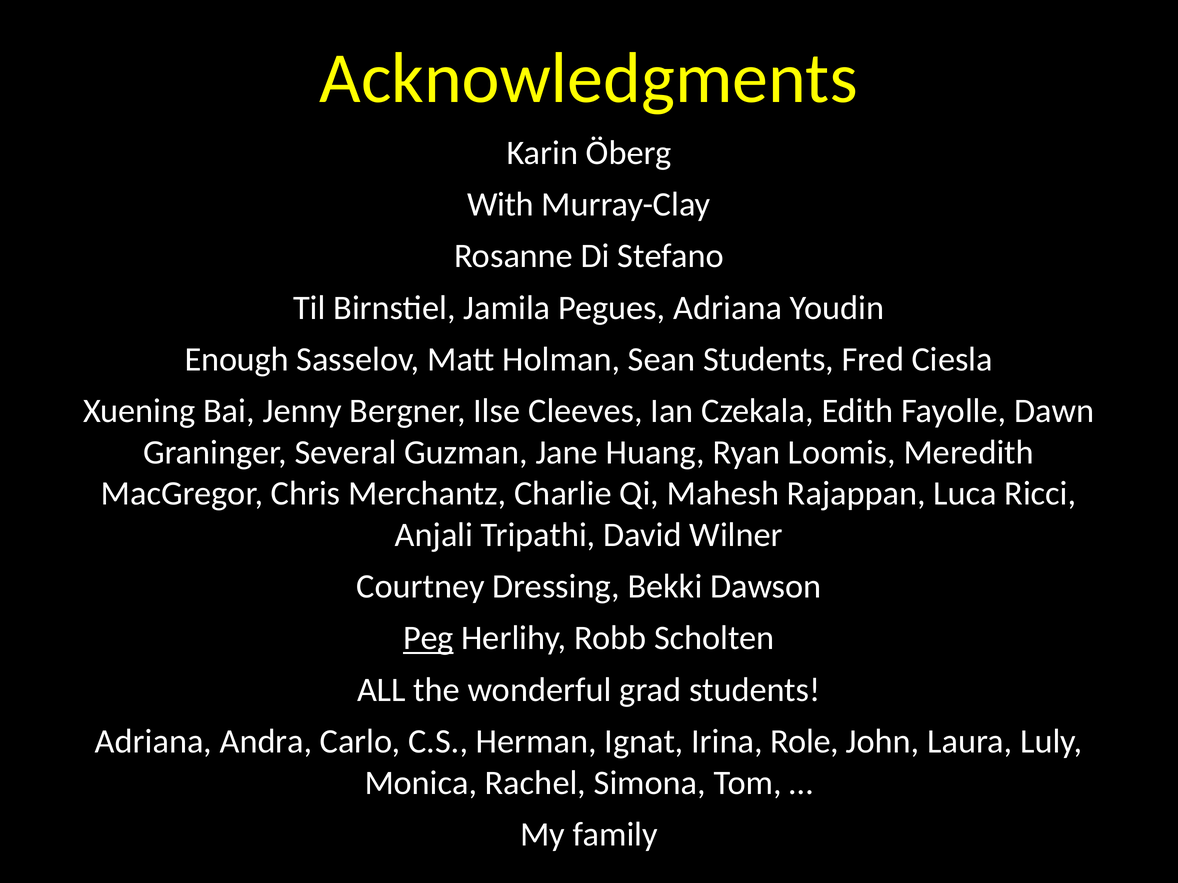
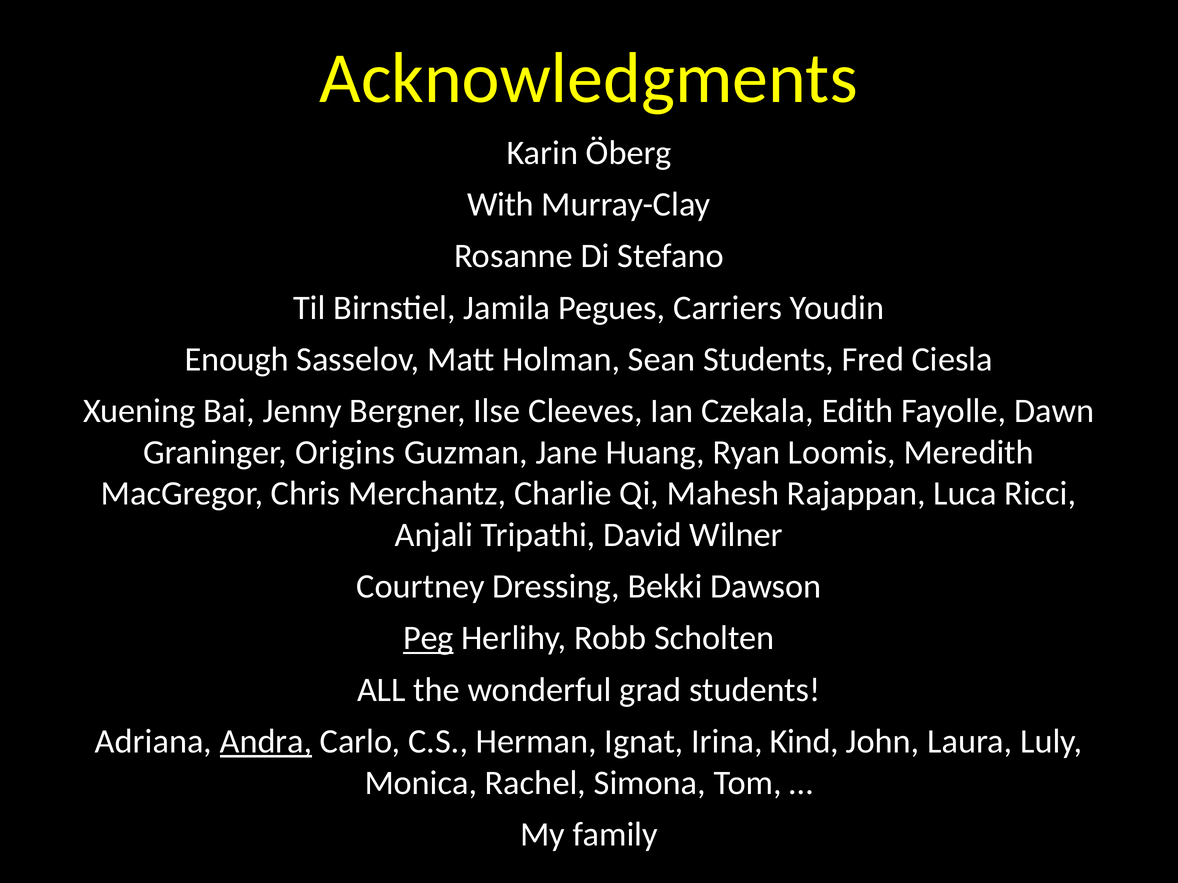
Pegues Adriana: Adriana -> Carriers
Several: Several -> Origins
Andra underline: none -> present
Role: Role -> Kind
